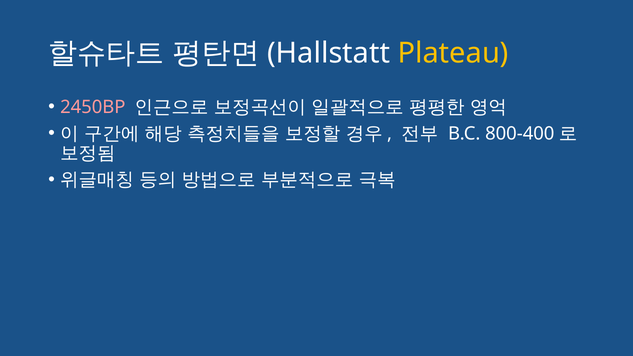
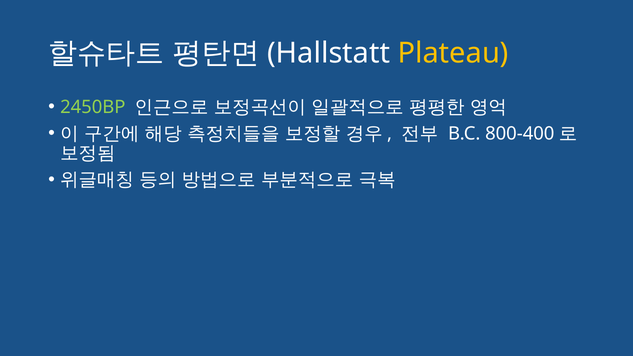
2450BP colour: pink -> light green
